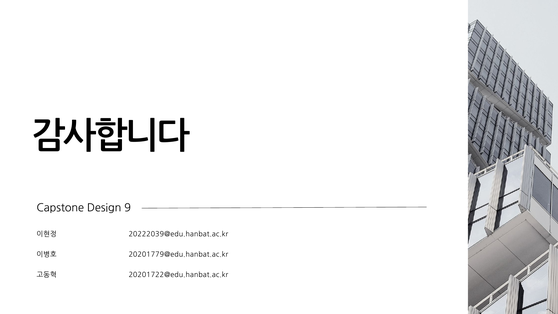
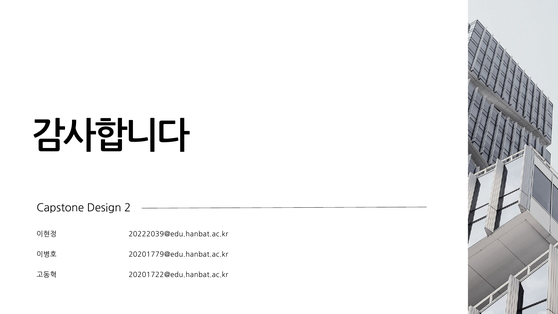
9: 9 -> 2
